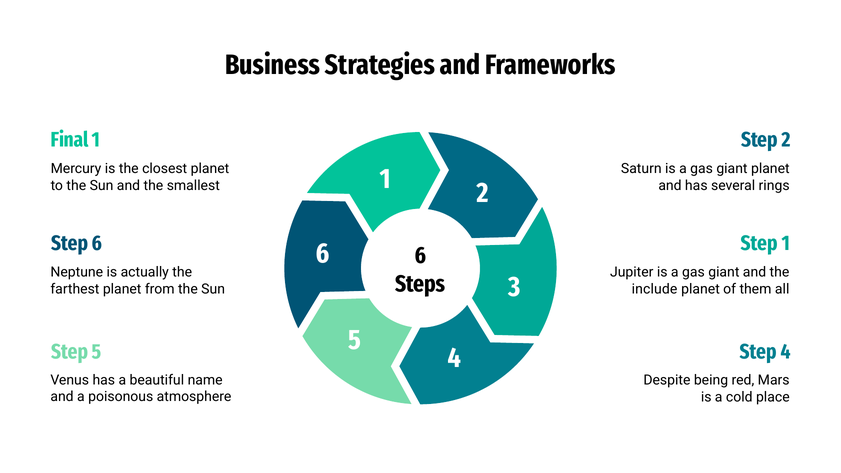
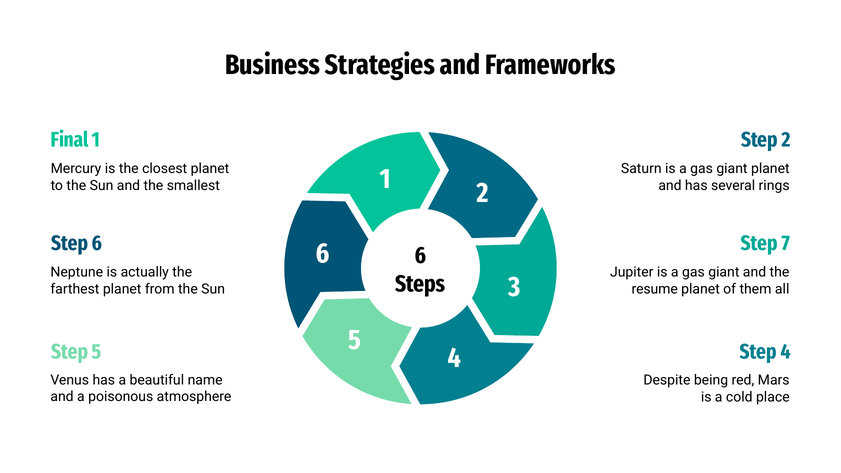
Step 1: 1 -> 7
include: include -> resume
